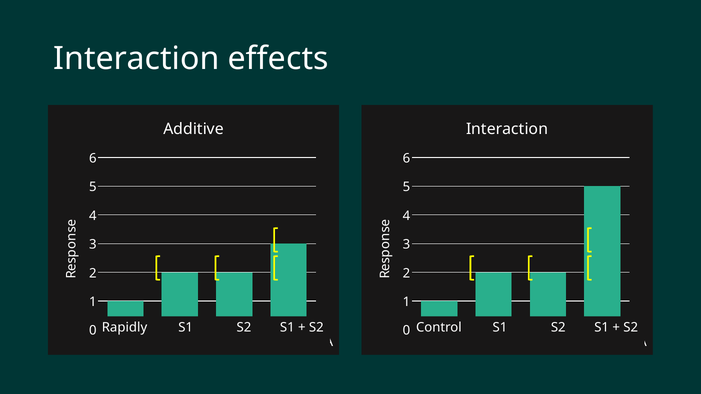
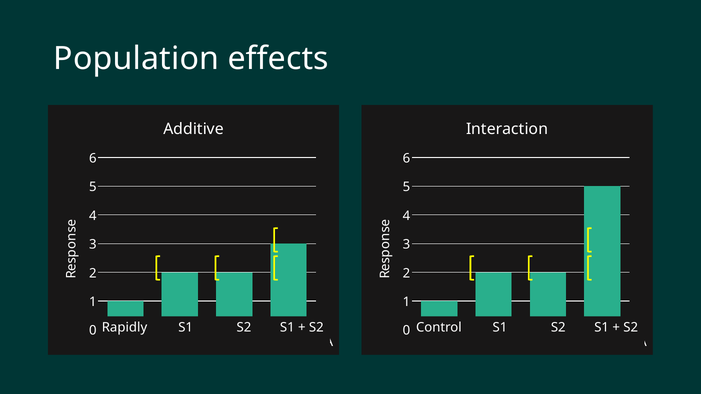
Interaction at (136, 59): Interaction -> Population
